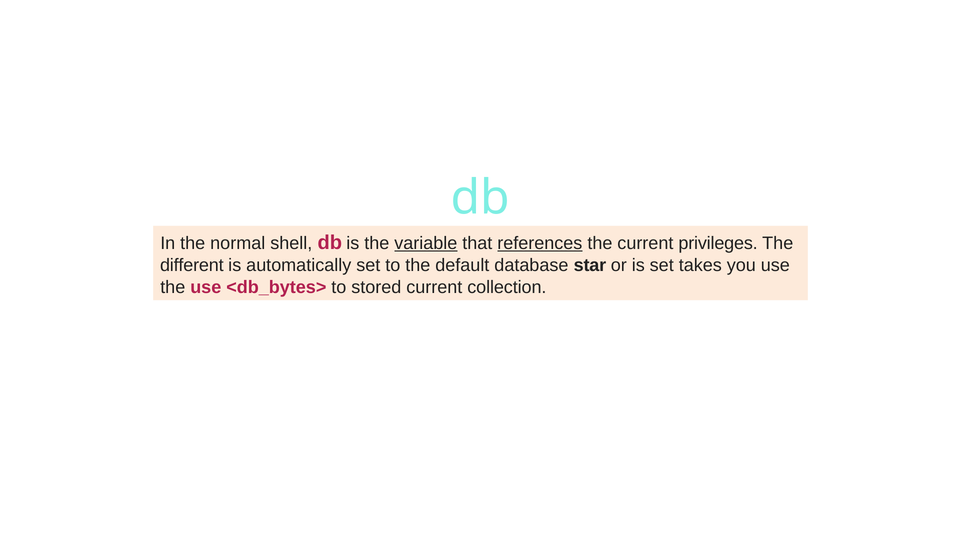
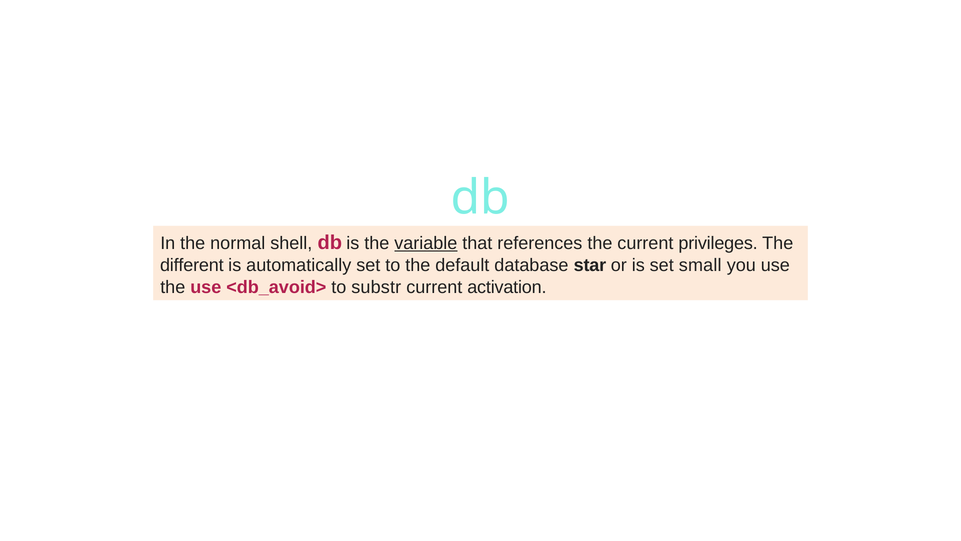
references underline: present -> none
takes: takes -> small
<db_bytes>: <db_bytes> -> <db_avoid>
stored: stored -> substr
collection: collection -> activation
